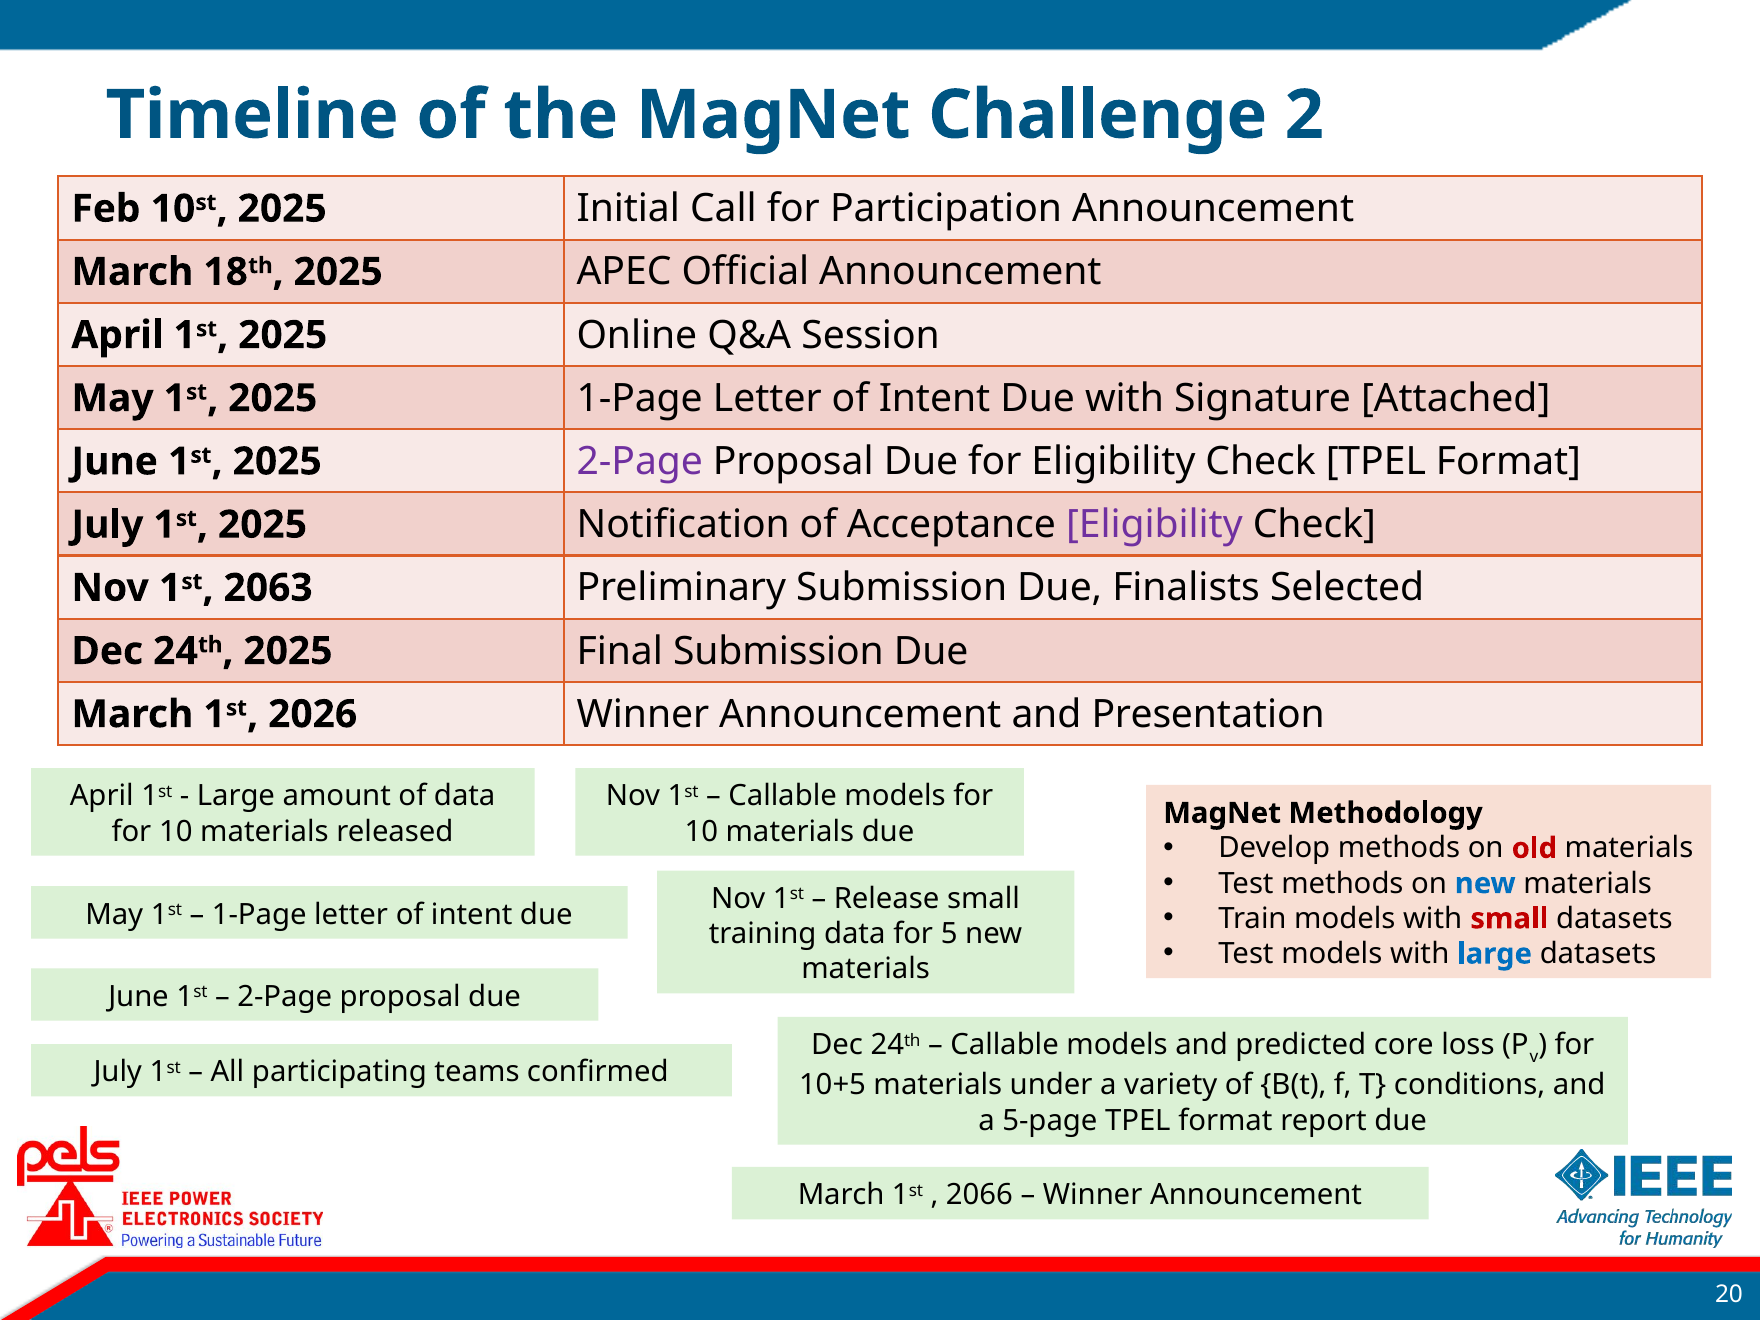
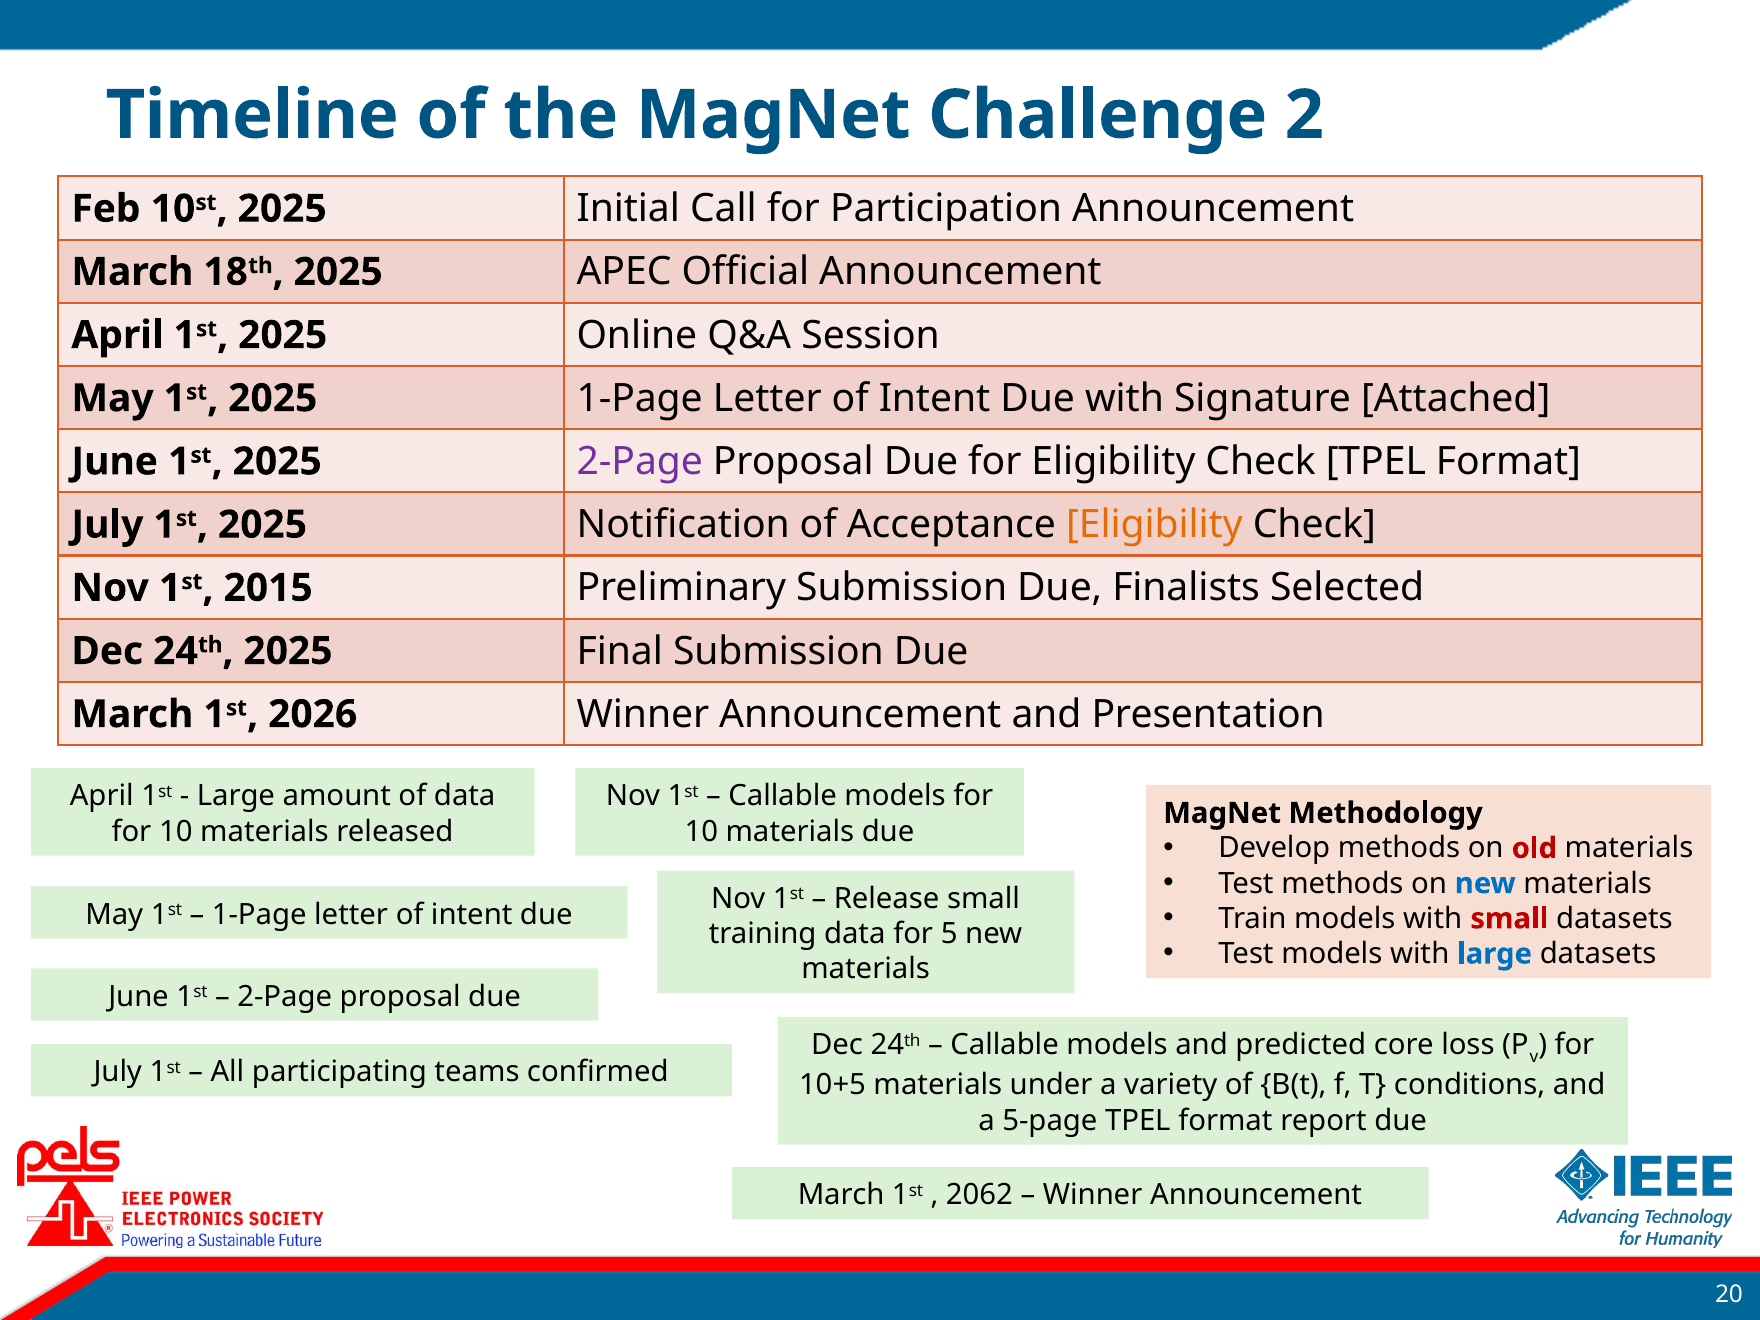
Eligibility at (1154, 525) colour: purple -> orange
2063: 2063 -> 2015
2066: 2066 -> 2062
